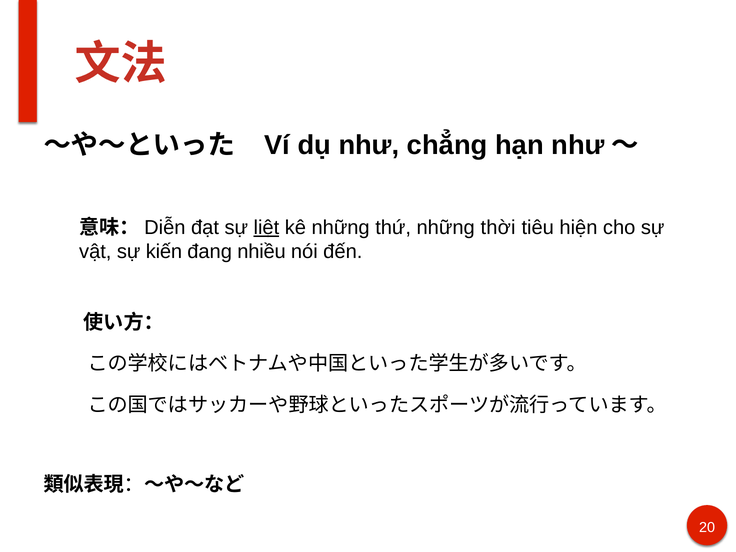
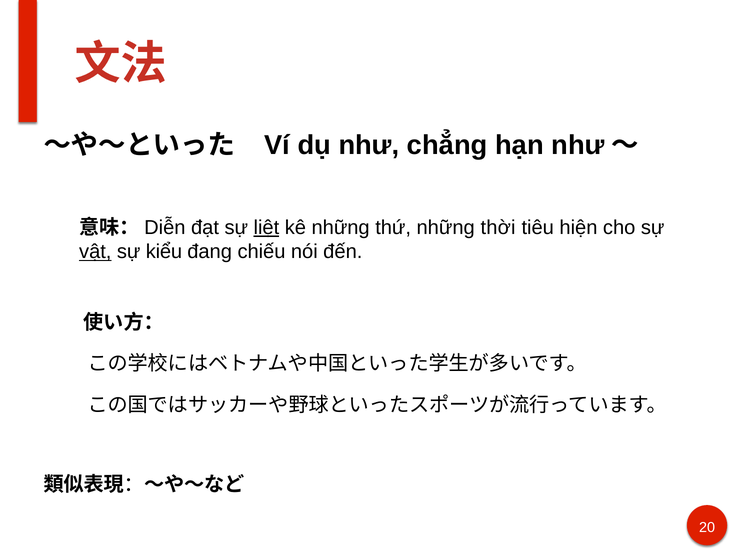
vật underline: none -> present
kiến: kiến -> kiểu
nhiều: nhiều -> chiếu
